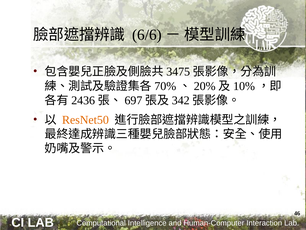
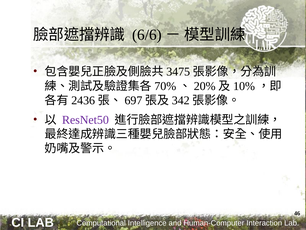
ResNet50 colour: orange -> purple
